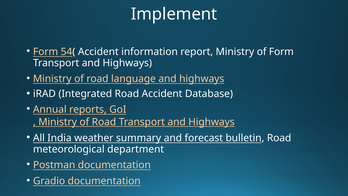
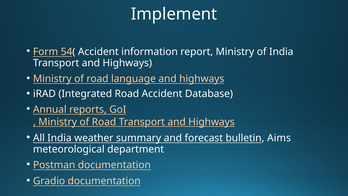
of Form: Form -> India
bulletin Road: Road -> Aims
